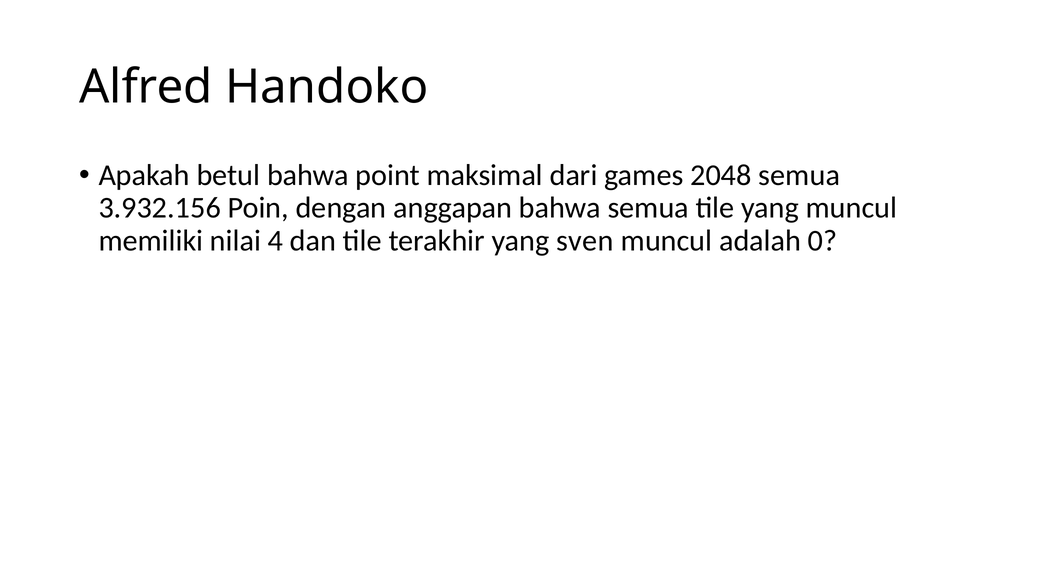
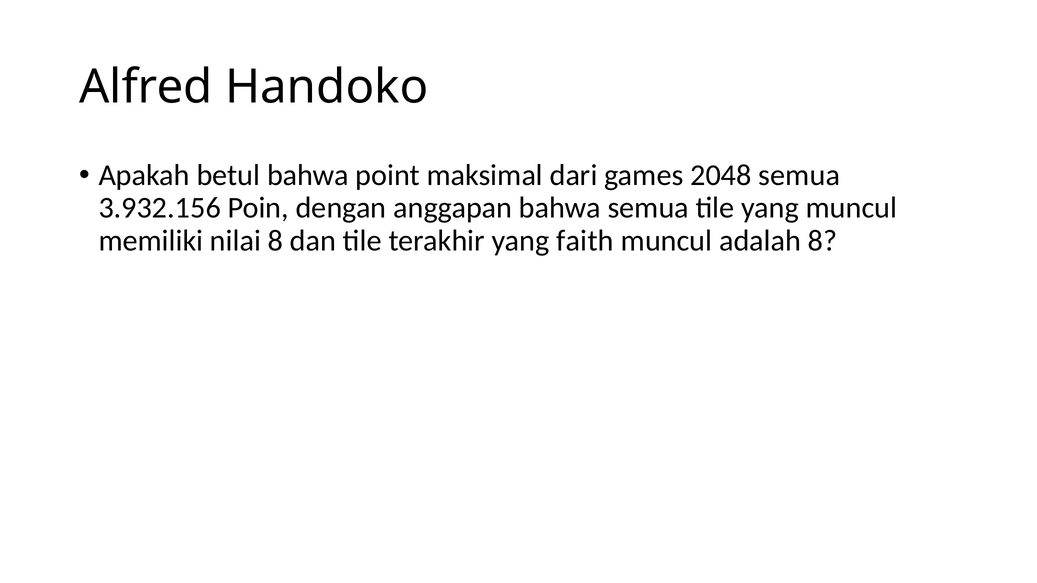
nilai 4: 4 -> 8
sven: sven -> faith
adalah 0: 0 -> 8
